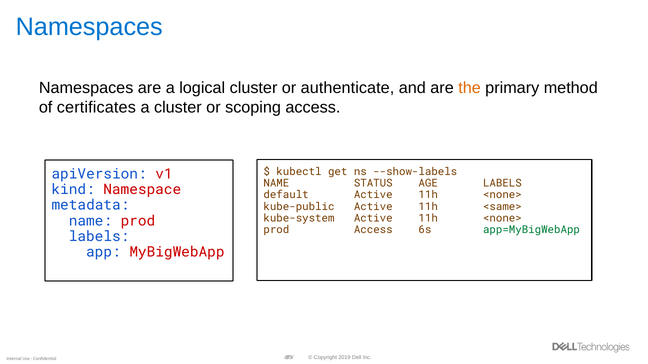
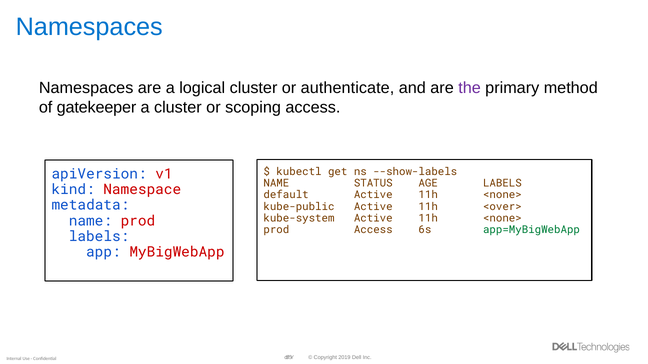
the colour: orange -> purple
certificates: certificates -> gatekeeper
<same>: <same> -> <over>
